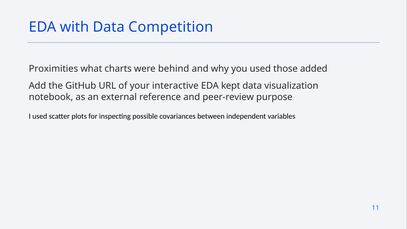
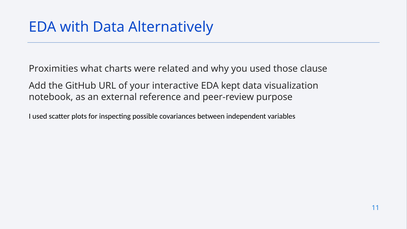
Competition: Competition -> Alternatively
behind: behind -> related
added: added -> clause
